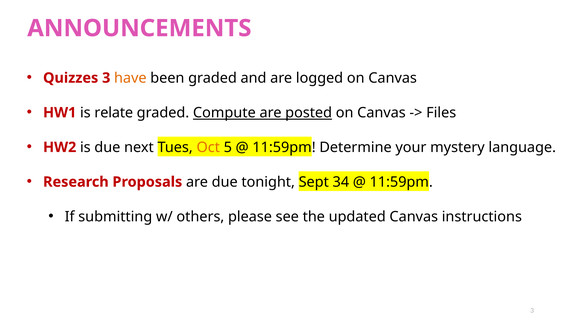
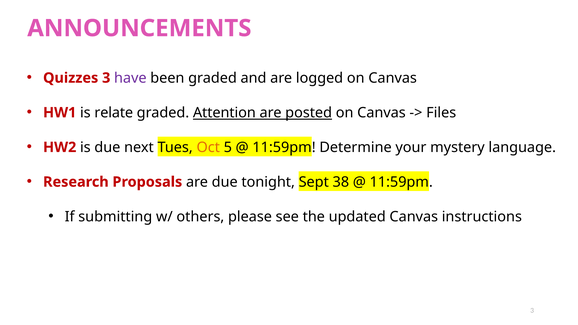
have colour: orange -> purple
Compute: Compute -> Attention
34: 34 -> 38
